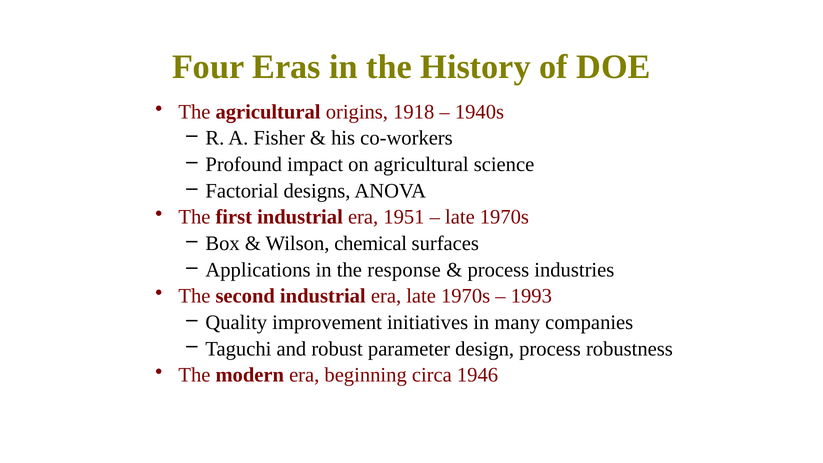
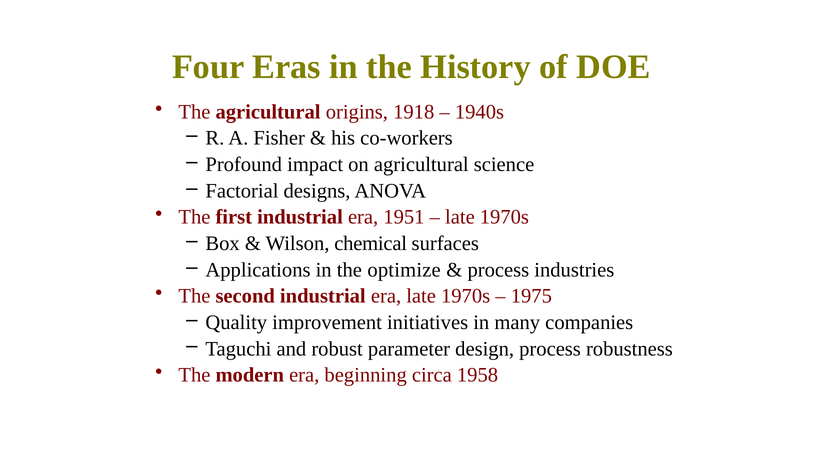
response: response -> optimize
1993: 1993 -> 1975
1946: 1946 -> 1958
